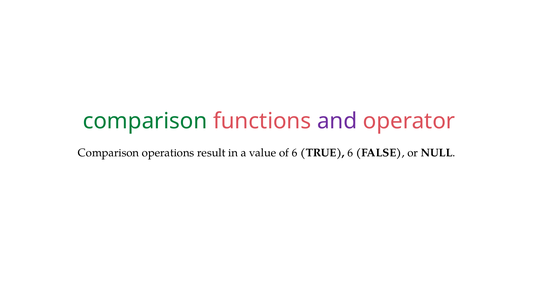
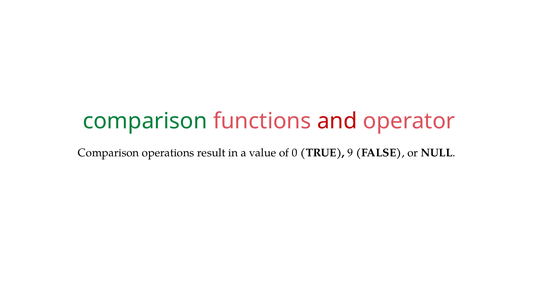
and colour: purple -> red
of 6: 6 -> 0
TRUE 6: 6 -> 9
